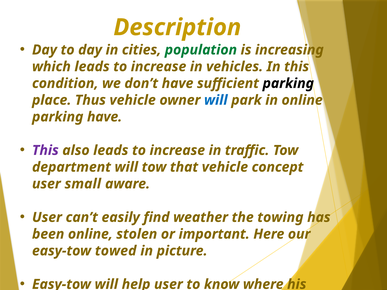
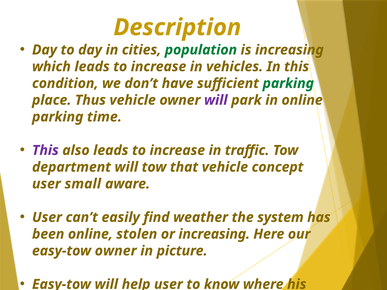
parking at (288, 83) colour: black -> green
will at (216, 100) colour: blue -> purple
parking have: have -> time
towing: towing -> system
or important: important -> increasing
easy-tow towed: towed -> owner
